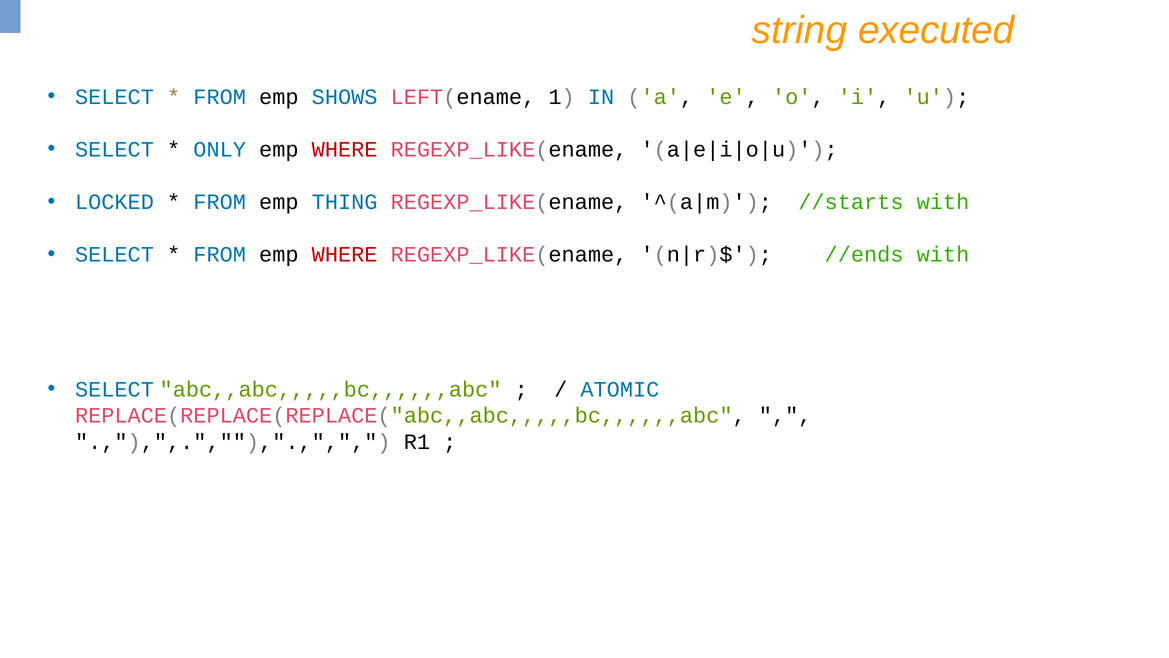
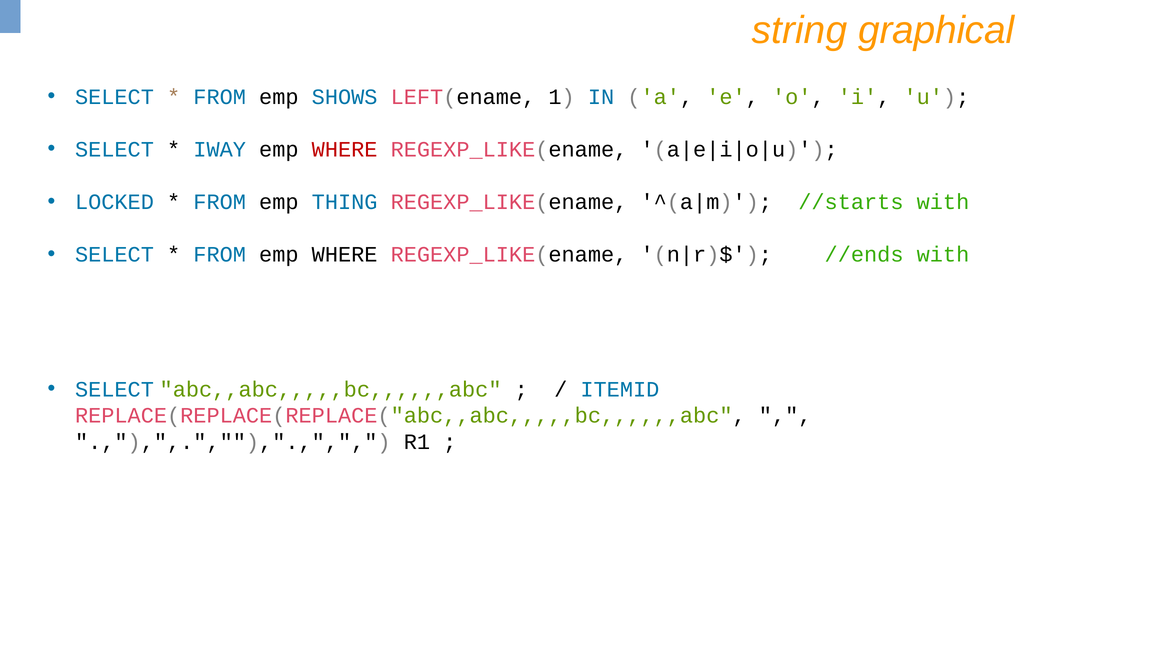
executed: executed -> graphical
ONLY: ONLY -> IWAY
WHERE at (345, 255) colour: red -> black
ATOMIC: ATOMIC -> ITEMID
